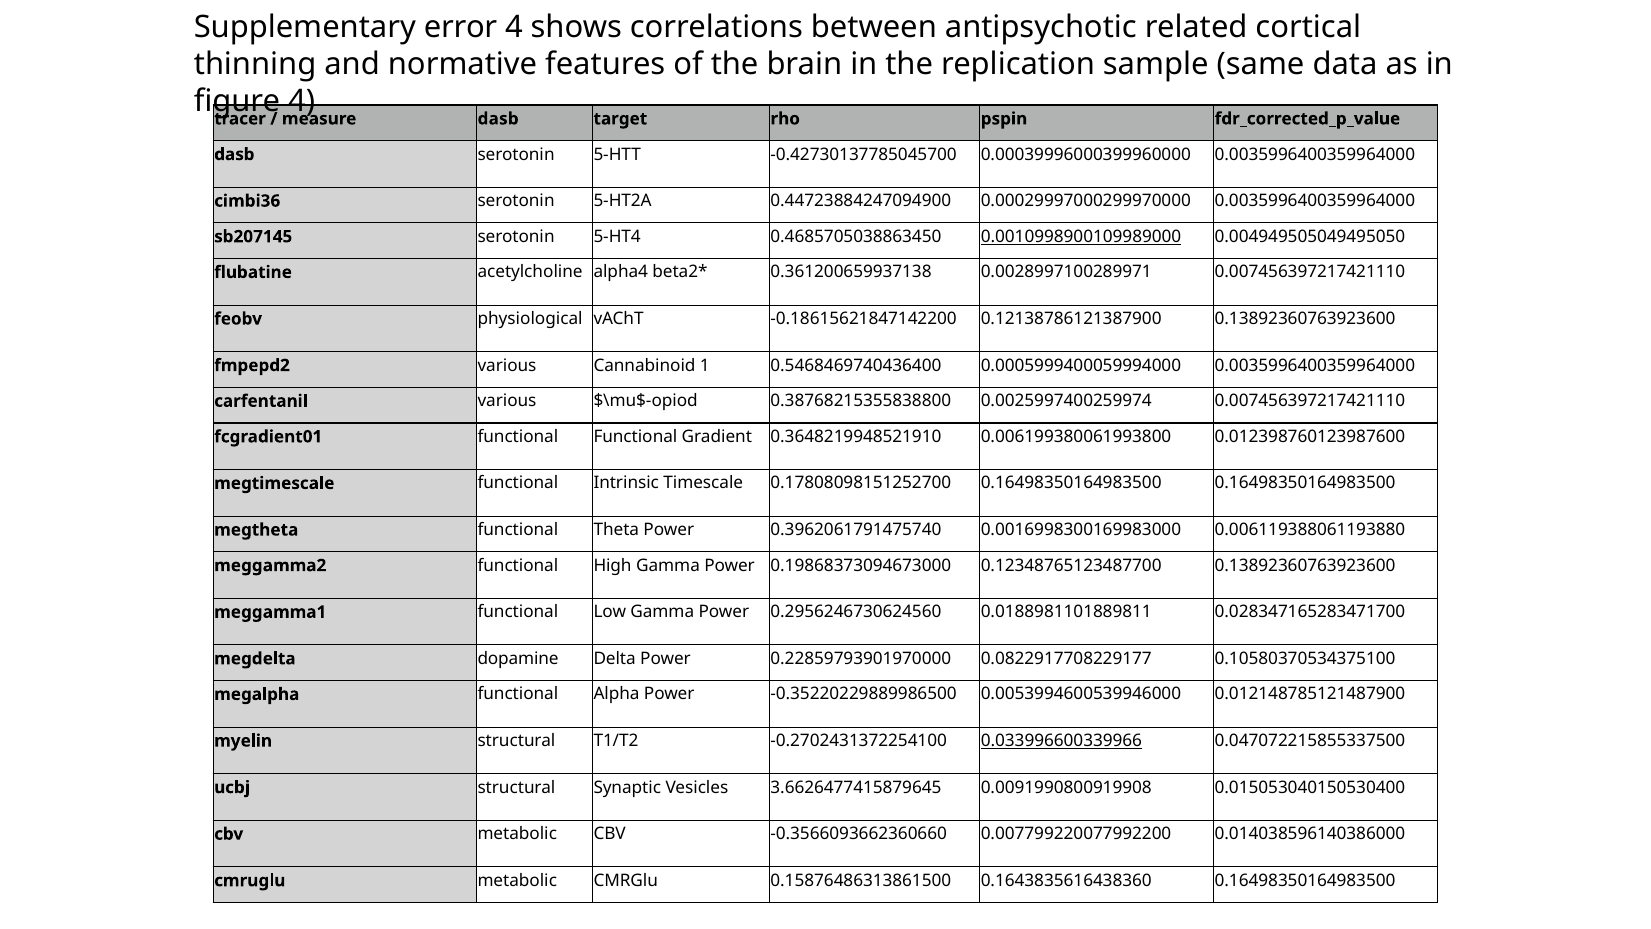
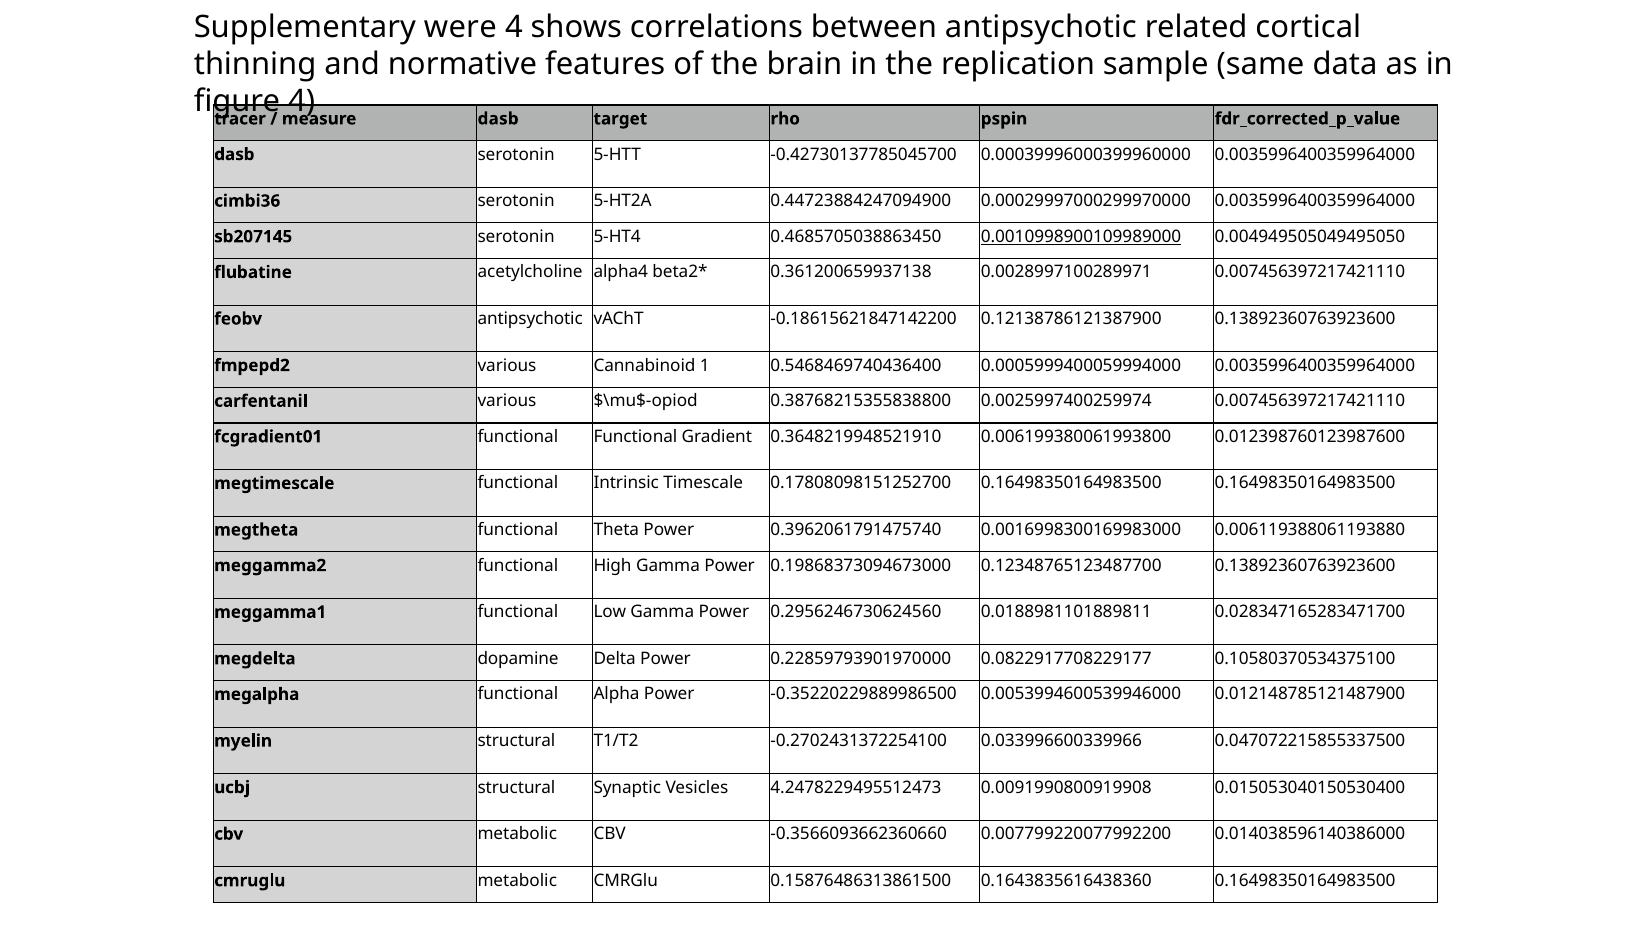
error: error -> were
feobv physiological: physiological -> antipsychotic
0.033996600339966 underline: present -> none
3.6626477415879645: 3.6626477415879645 -> 4.2478229495512473
